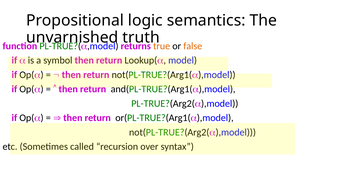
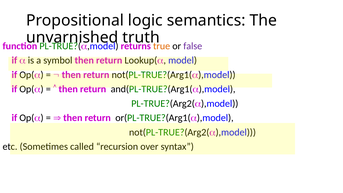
false colour: orange -> purple
